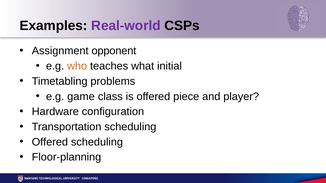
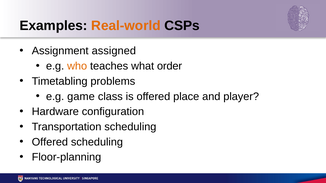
Real-world colour: purple -> orange
opponent: opponent -> assigned
initial: initial -> order
piece: piece -> place
